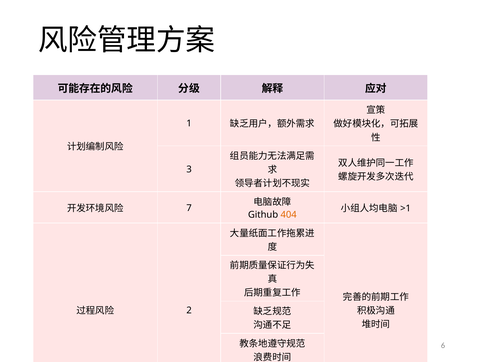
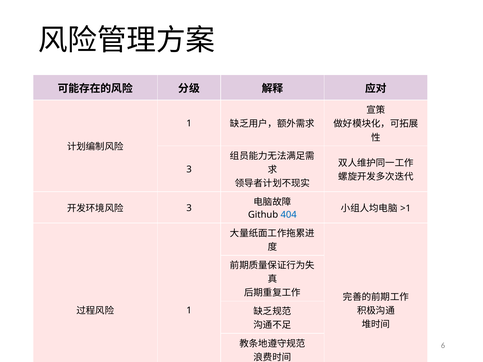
7 at (189, 208): 7 -> 3
404 colour: orange -> blue
2 at (189, 311): 2 -> 1
